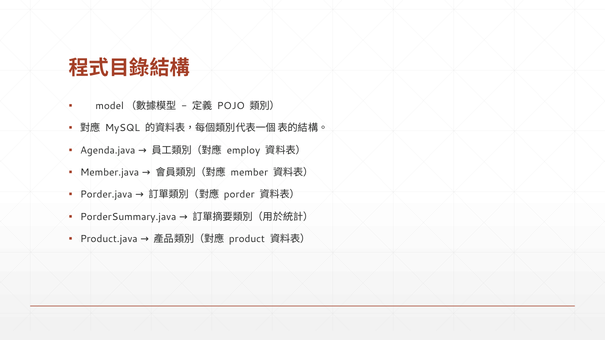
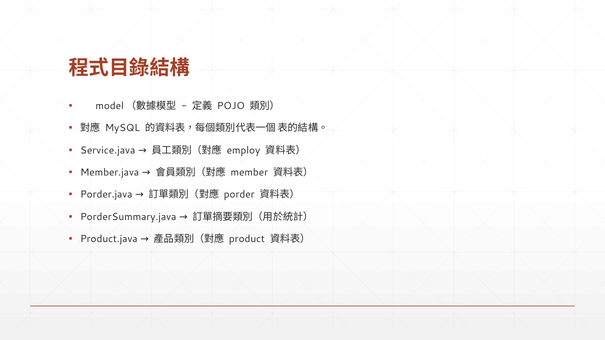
Agenda.java: Agenda.java -> Service.java
